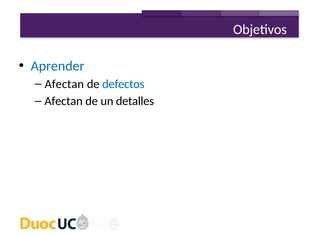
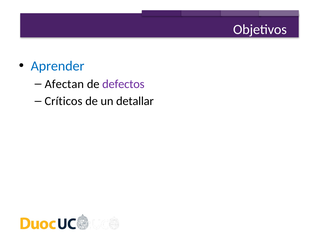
defectos colour: blue -> purple
Afectan at (64, 101): Afectan -> Críticos
detalles: detalles -> detallar
